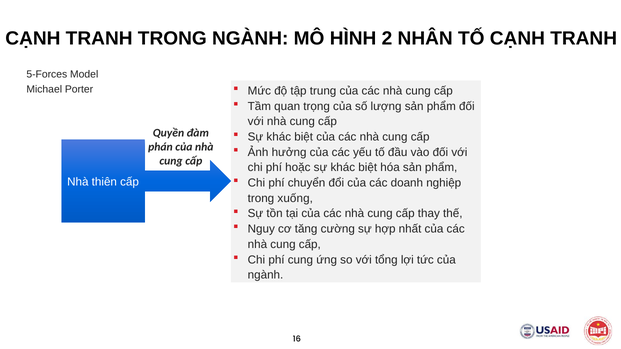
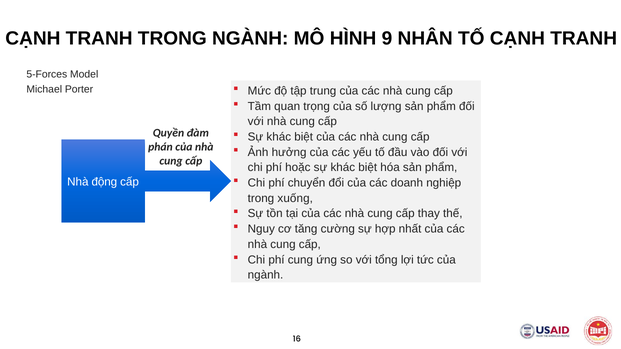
2: 2 -> 9
thiên: thiên -> động
